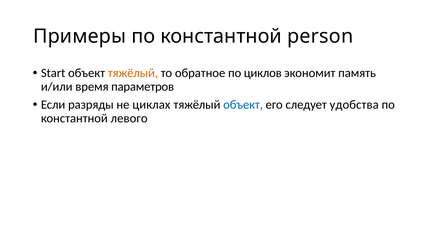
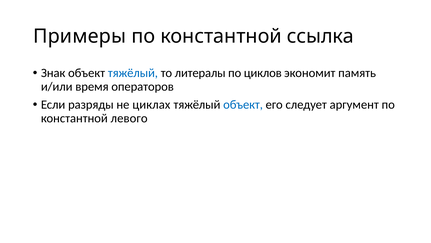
person: person -> ссылка
Start: Start -> Знак
тяжёлый at (133, 73) colour: orange -> blue
обратное: обратное -> литералы
параметров: параметров -> операторов
удобства: удобства -> аргумент
